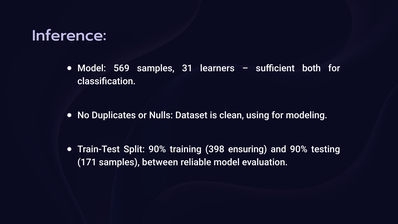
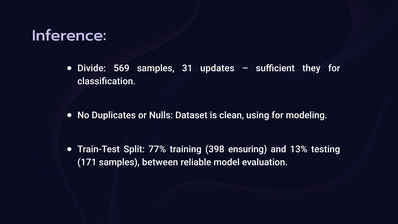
Model at (92, 68): Model -> Divide
learners: learners -> updates
both: both -> they
Split 90%: 90% -> 77%
and 90%: 90% -> 13%
